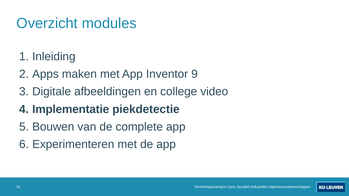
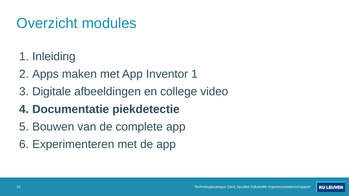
Inventor 9: 9 -> 1
Implementatie: Implementatie -> Documentatie
